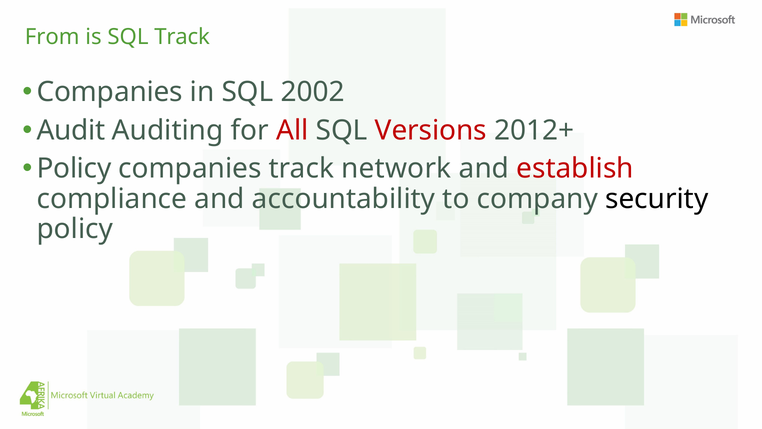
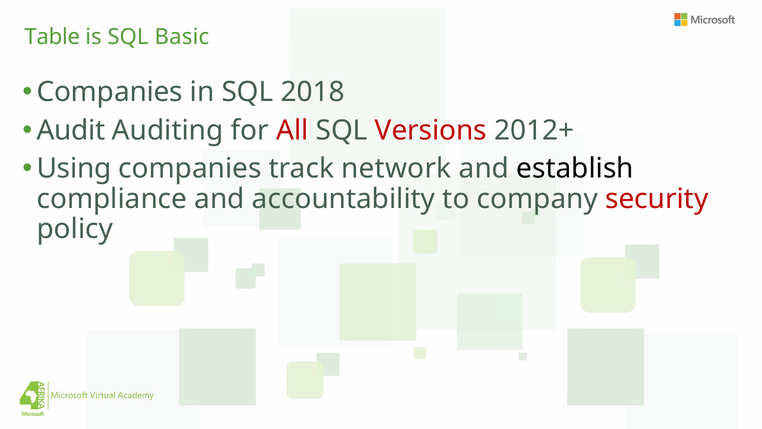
From: From -> Table
SQL Track: Track -> Basic
2002: 2002 -> 2018
Policy at (74, 168): Policy -> Using
establish colour: red -> black
security colour: black -> red
